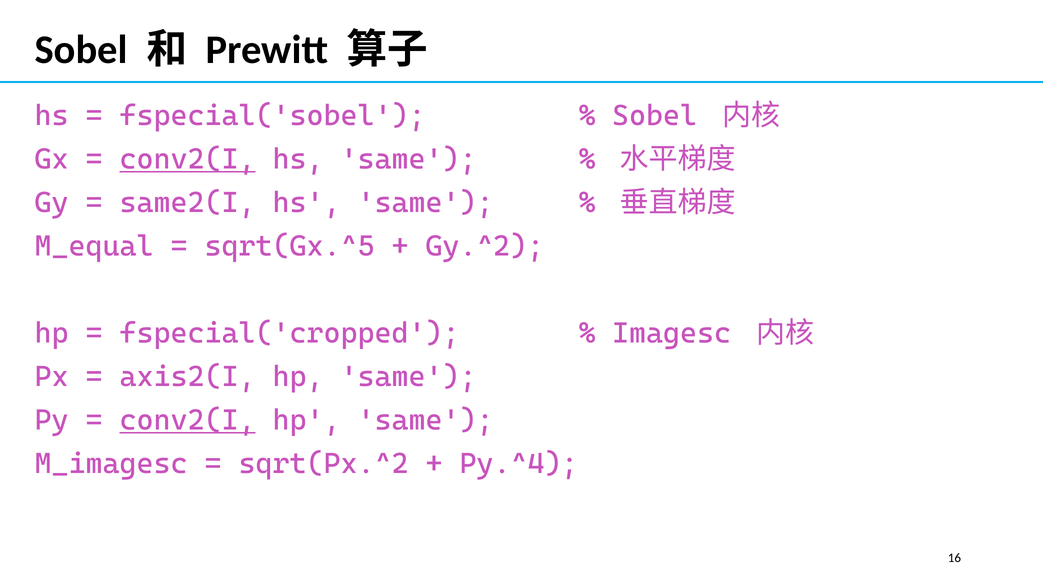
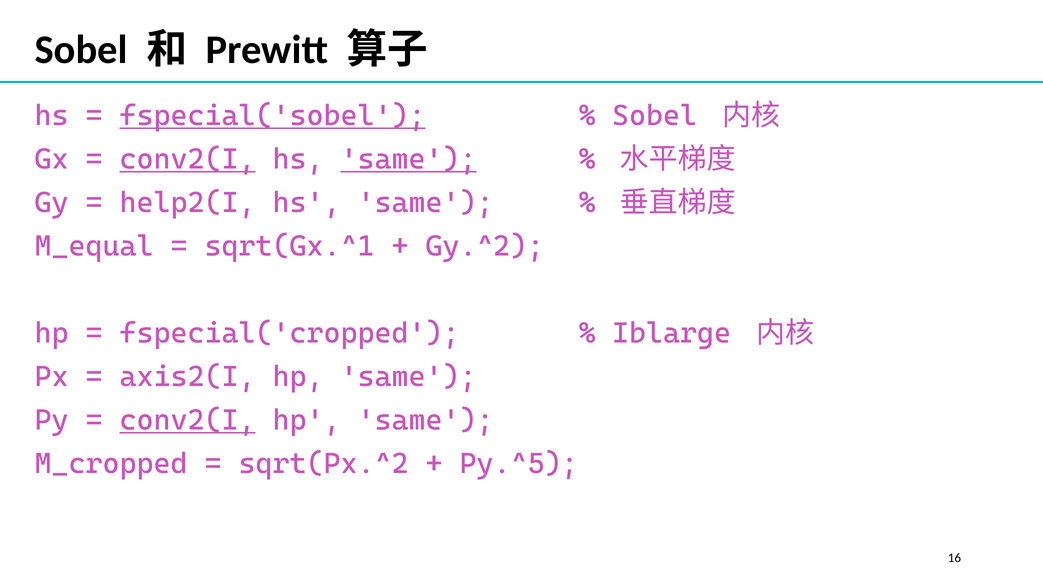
fspecial('sobel underline: none -> present
same at (409, 159) underline: none -> present
same2(I: same2(I -> help2(I
sqrt(Gx.^5: sqrt(Gx.^5 -> sqrt(Gx.^1
Imagesc: Imagesc -> Iblarge
M_imagesc: M_imagesc -> M_cropped
Py.^4: Py.^4 -> Py.^5
